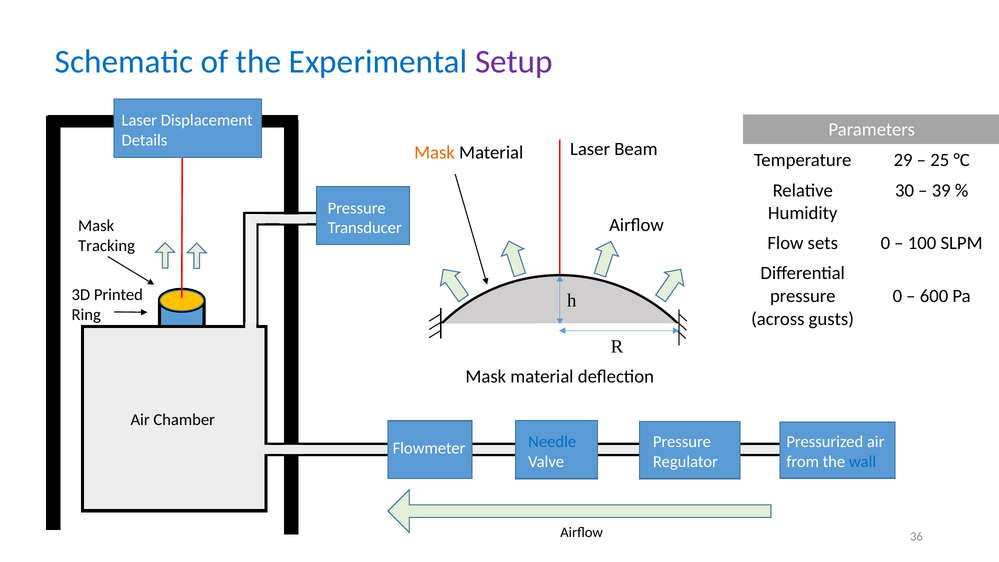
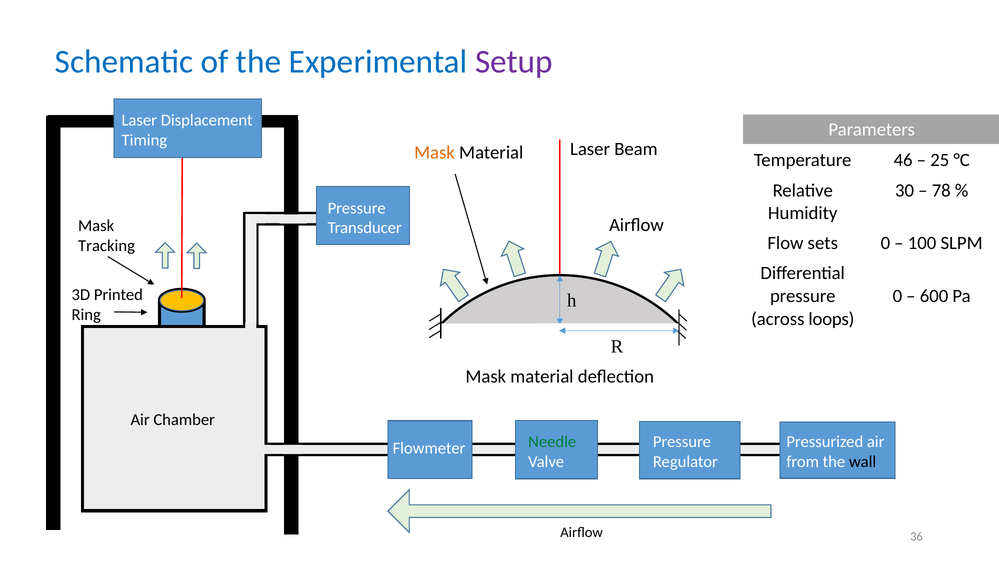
Details: Details -> Timing
29: 29 -> 46
39: 39 -> 78
gusts: gusts -> loops
Needle colour: blue -> green
wall colour: blue -> black
